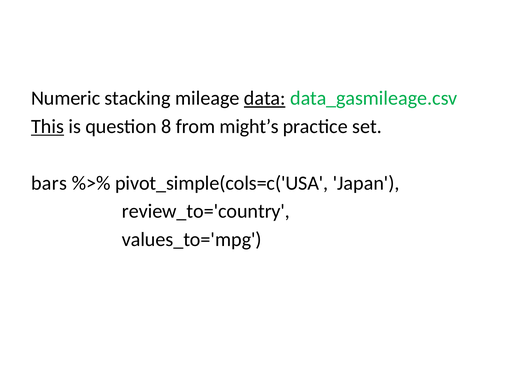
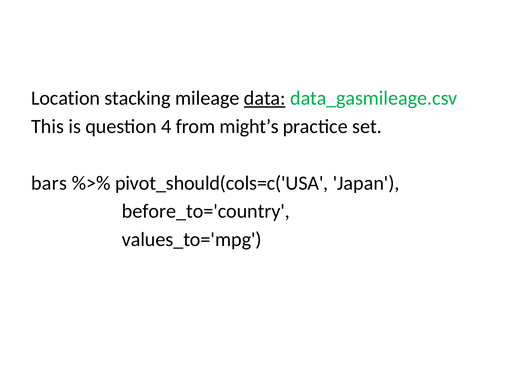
Numeric: Numeric -> Location
This underline: present -> none
8: 8 -> 4
pivot_simple(cols=c('USA: pivot_simple(cols=c('USA -> pivot_should(cols=c('USA
review_to='country: review_to='country -> before_to='country
